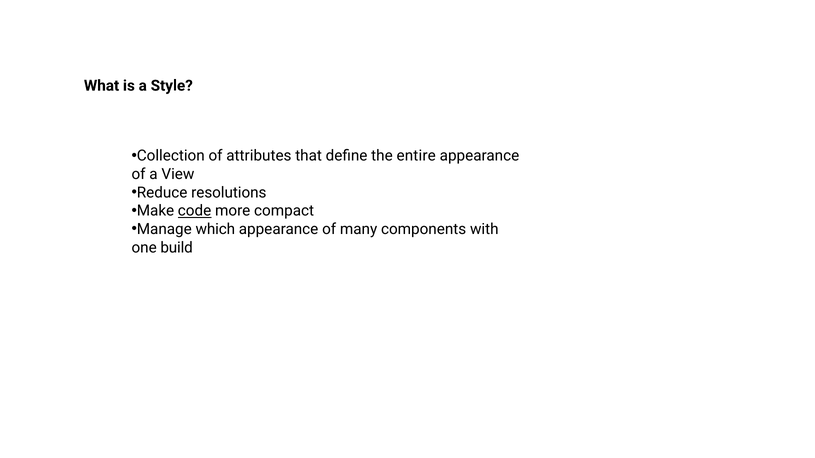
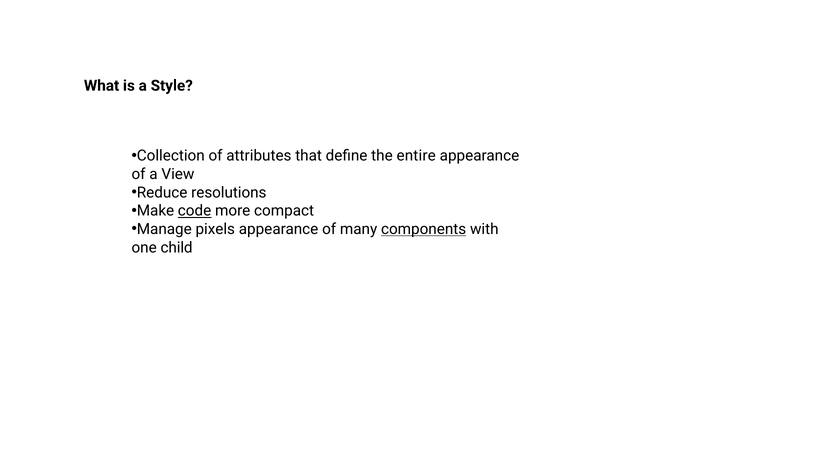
which: which -> pixels
components underline: none -> present
build: build -> child
